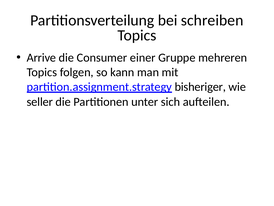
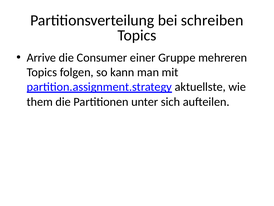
bisheriger: bisheriger -> aktuellste
seller: seller -> them
